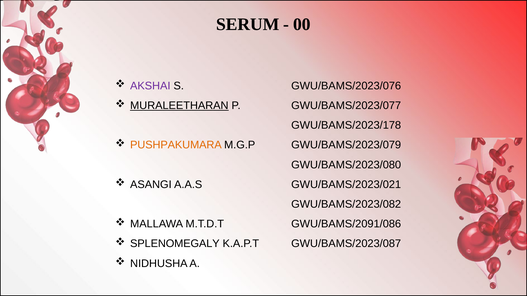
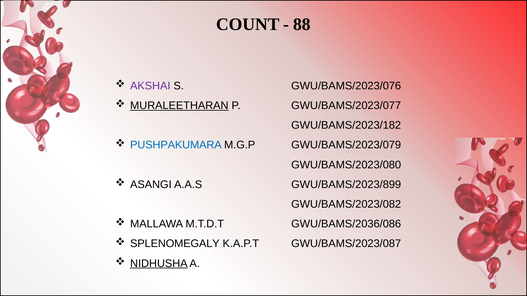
SERUM: SERUM -> COUNT
00: 00 -> 88
GWU/BAMS/2023/178: GWU/BAMS/2023/178 -> GWU/BAMS/2023/182
PUSHPAKUMARA colour: orange -> blue
GWU/BAMS/2023/021: GWU/BAMS/2023/021 -> GWU/BAMS/2023/899
GWU/BAMS/2091/086: GWU/BAMS/2091/086 -> GWU/BAMS/2036/086
NIDHUSHA underline: none -> present
